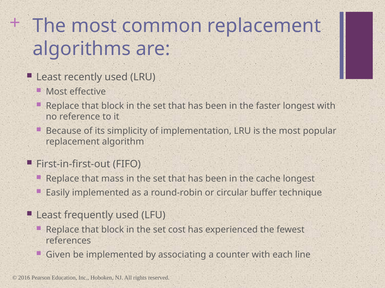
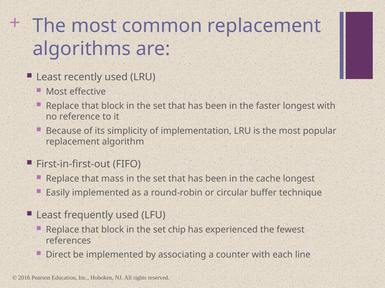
cost: cost -> chip
Given: Given -> Direct
